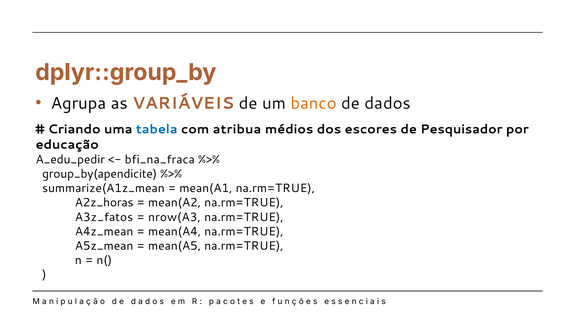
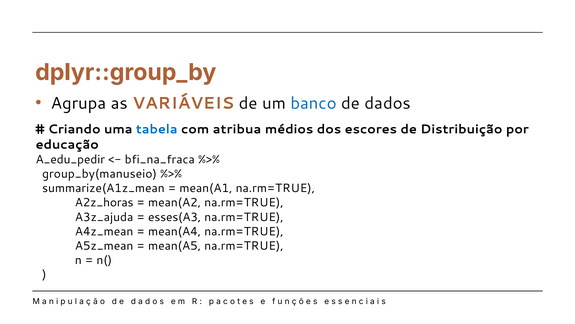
banco colour: orange -> blue
Pesquisador: Pesquisador -> Distribuição
group_by(apendicite: group_by(apendicite -> group_by(manuseio
A3z_fatos: A3z_fatos -> A3z_ajuda
nrow(A3: nrow(A3 -> esses(A3
